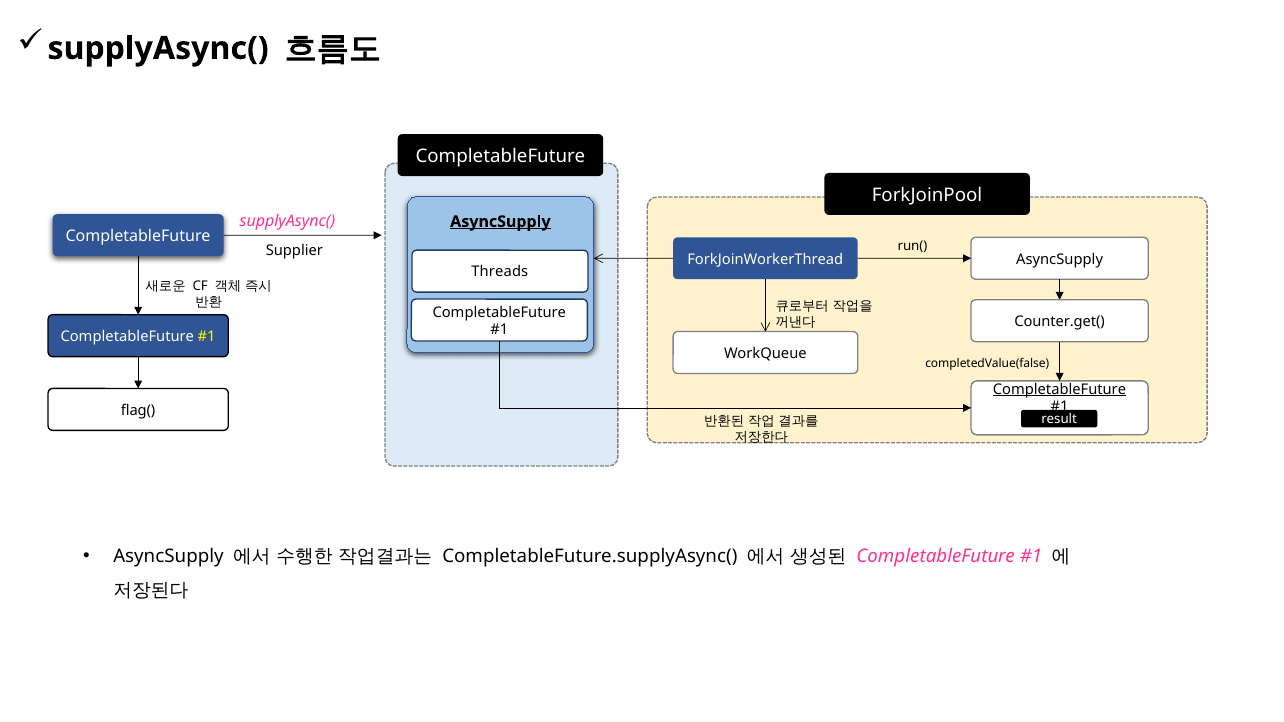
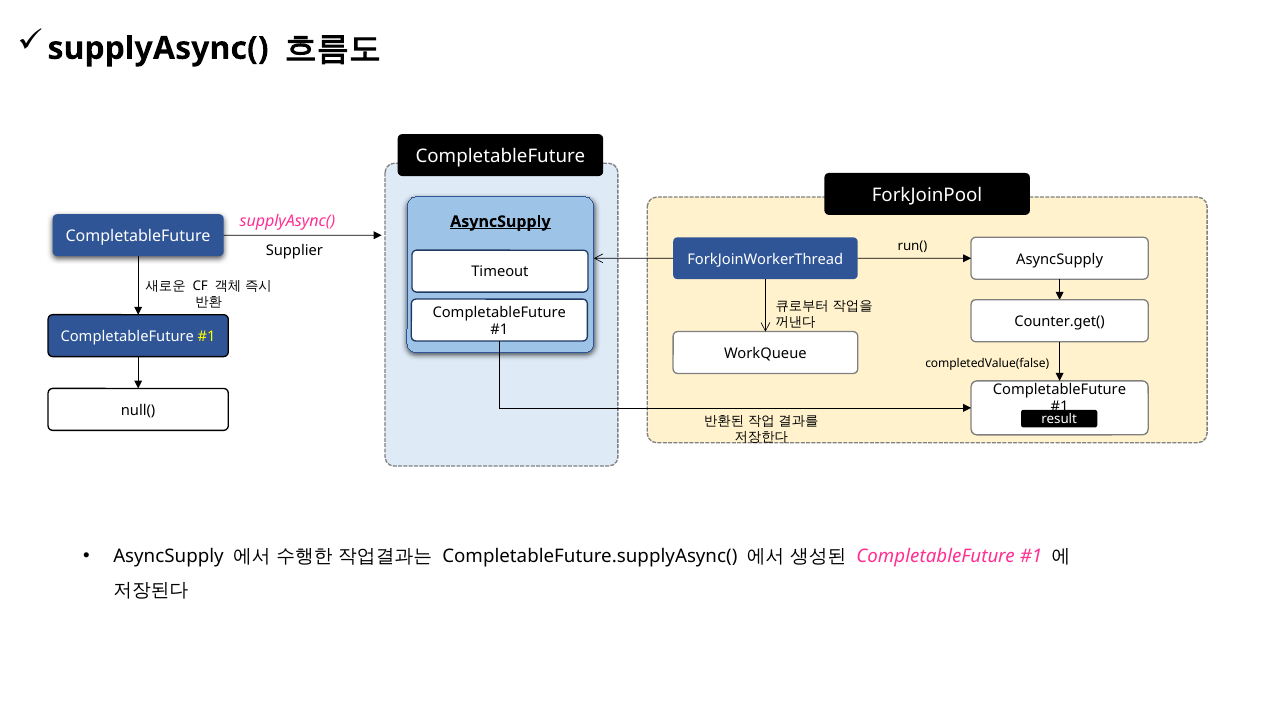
Threads: Threads -> Timeout
CompletableFuture at (1059, 389) underline: present -> none
flag(: flag( -> null(
